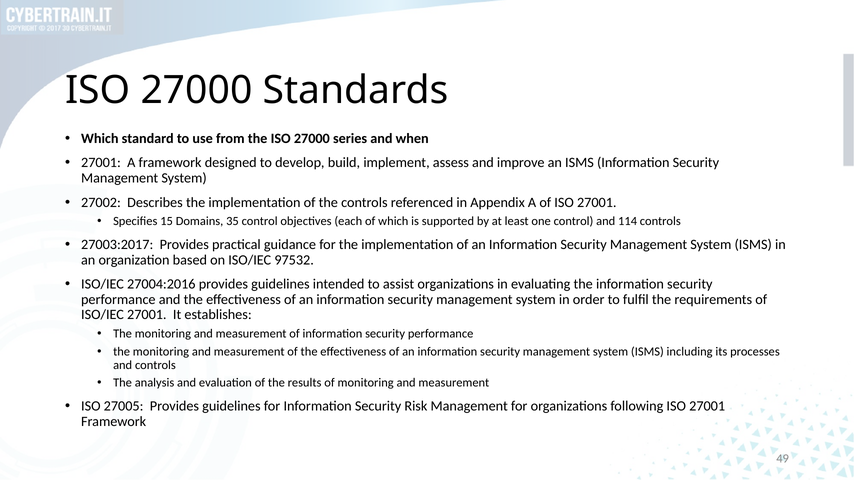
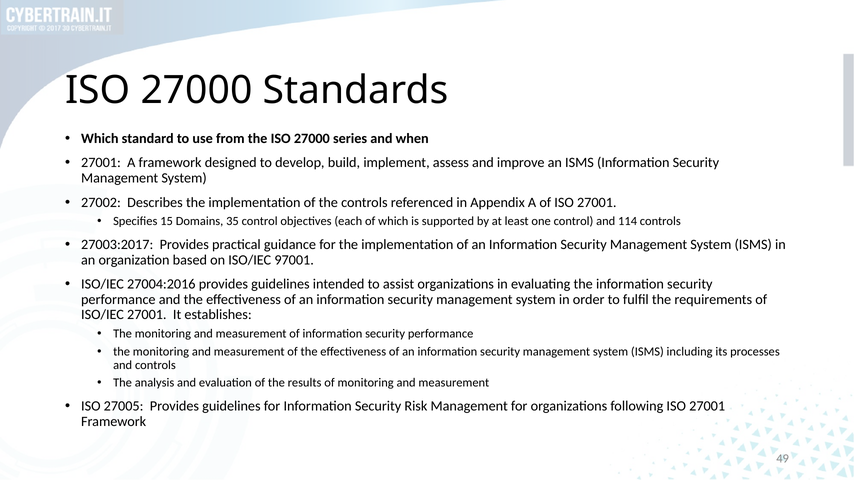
97532: 97532 -> 97001
